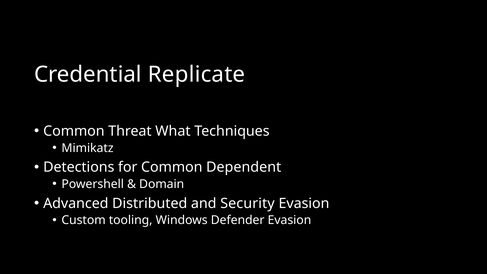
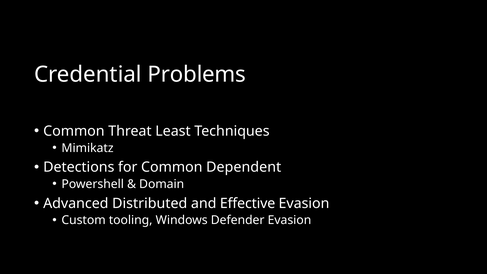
Replicate: Replicate -> Problems
What: What -> Least
Security: Security -> Effective
